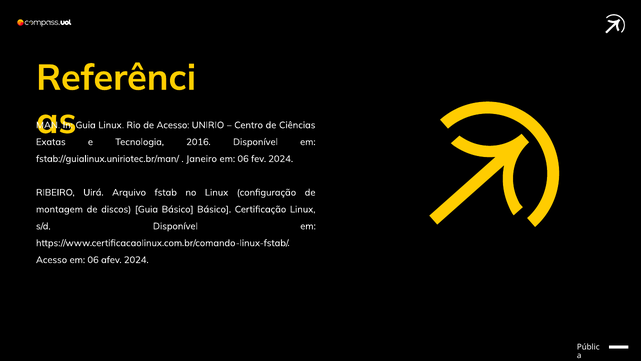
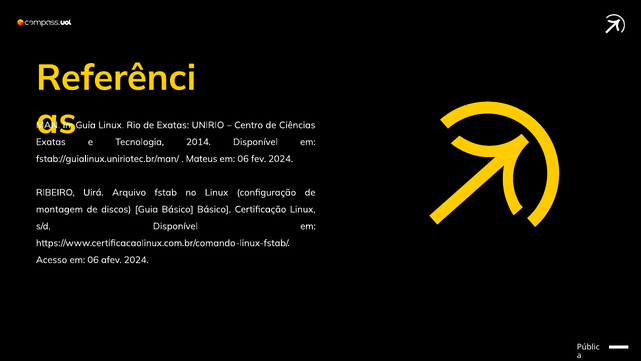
de Acesso: Acesso -> Exatas
2016: 2016 -> 2014
Janeiro: Janeiro -> Mateus
